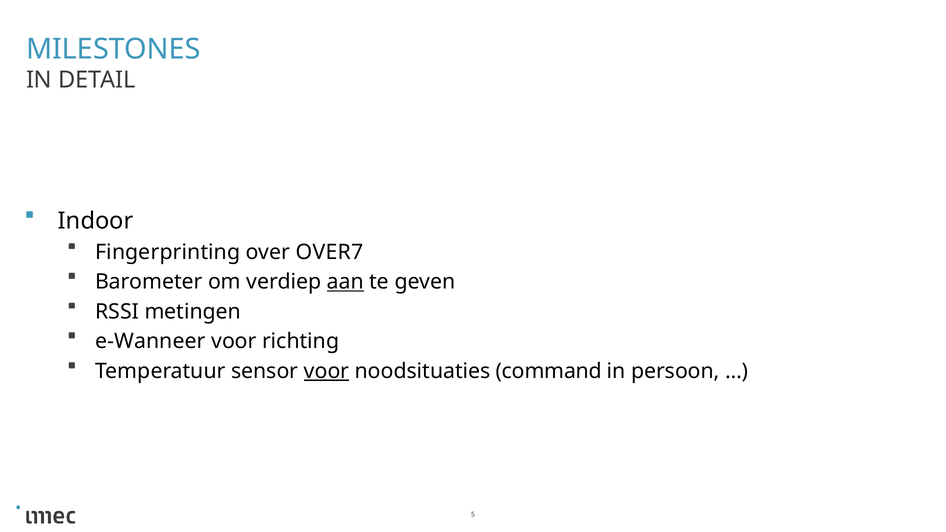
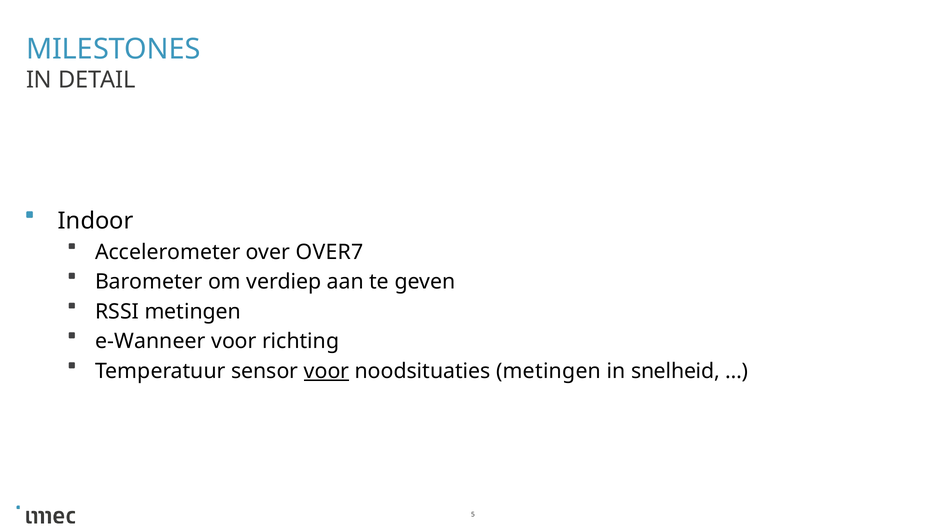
Fingerprinting: Fingerprinting -> Accelerometer
aan underline: present -> none
noodsituaties command: command -> metingen
persoon: persoon -> snelheid
